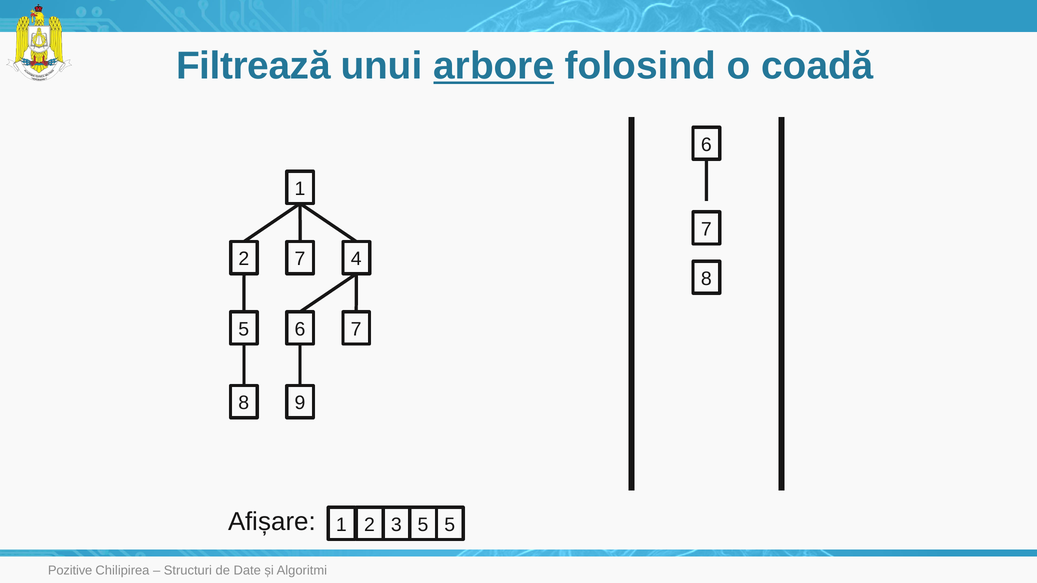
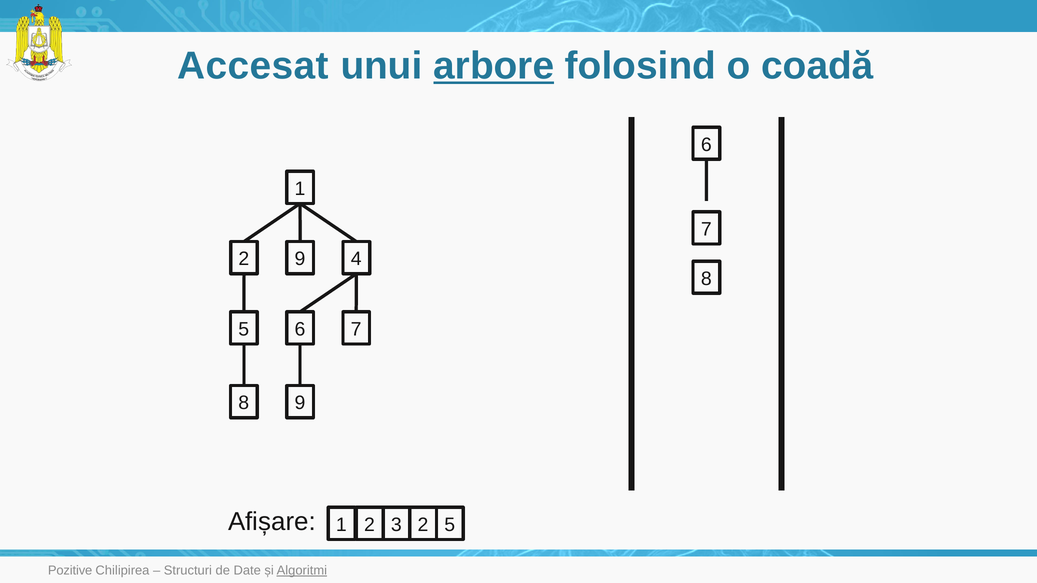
Filtrează: Filtrează -> Accesat
2 7: 7 -> 9
3 5: 5 -> 2
Algoritmi underline: none -> present
